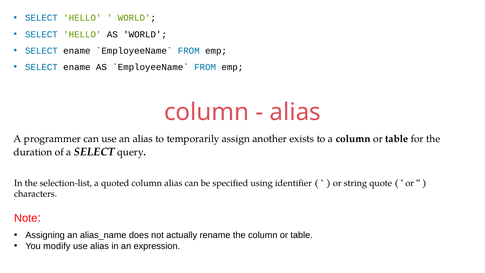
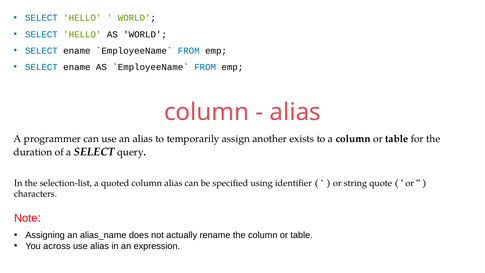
modify: modify -> across
